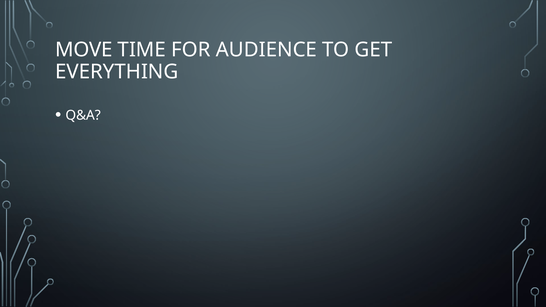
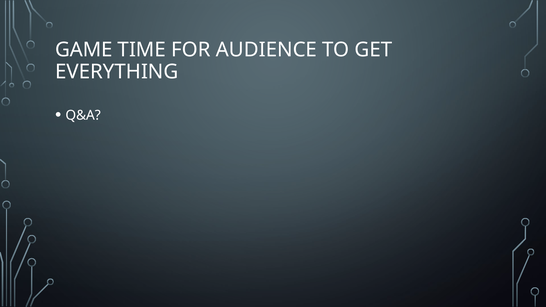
MOVE: MOVE -> GAME
